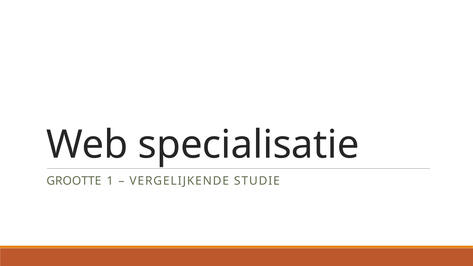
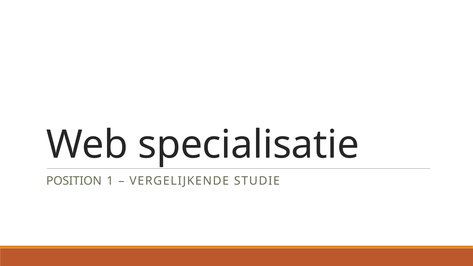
GROOTTE: GROOTTE -> POSITION
